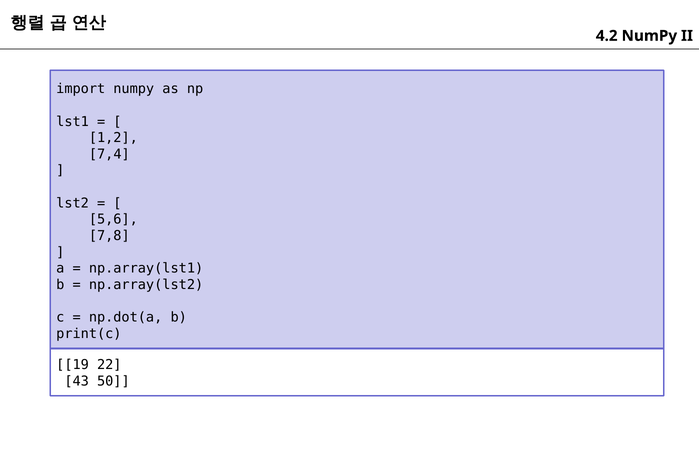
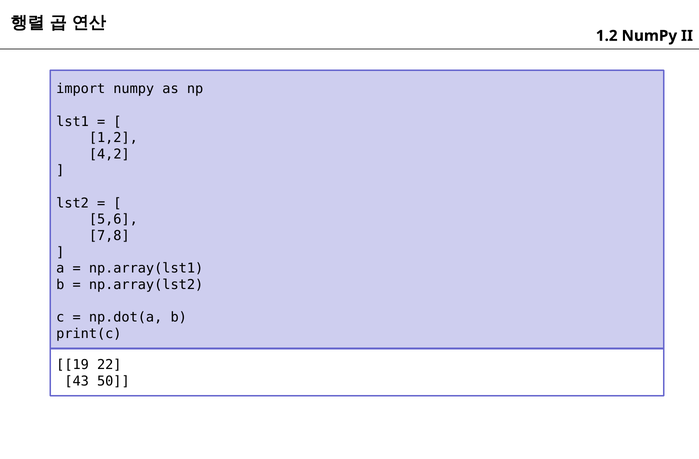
4.2: 4.2 -> 1.2
7,4: 7,4 -> 4,2
